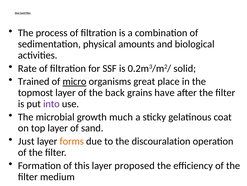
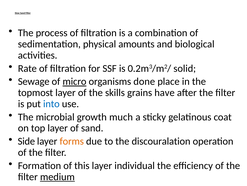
Trained: Trained -> Sewage
great: great -> done
back: back -> skills
into colour: purple -> blue
Just: Just -> Side
proposed: proposed -> individual
medium underline: none -> present
